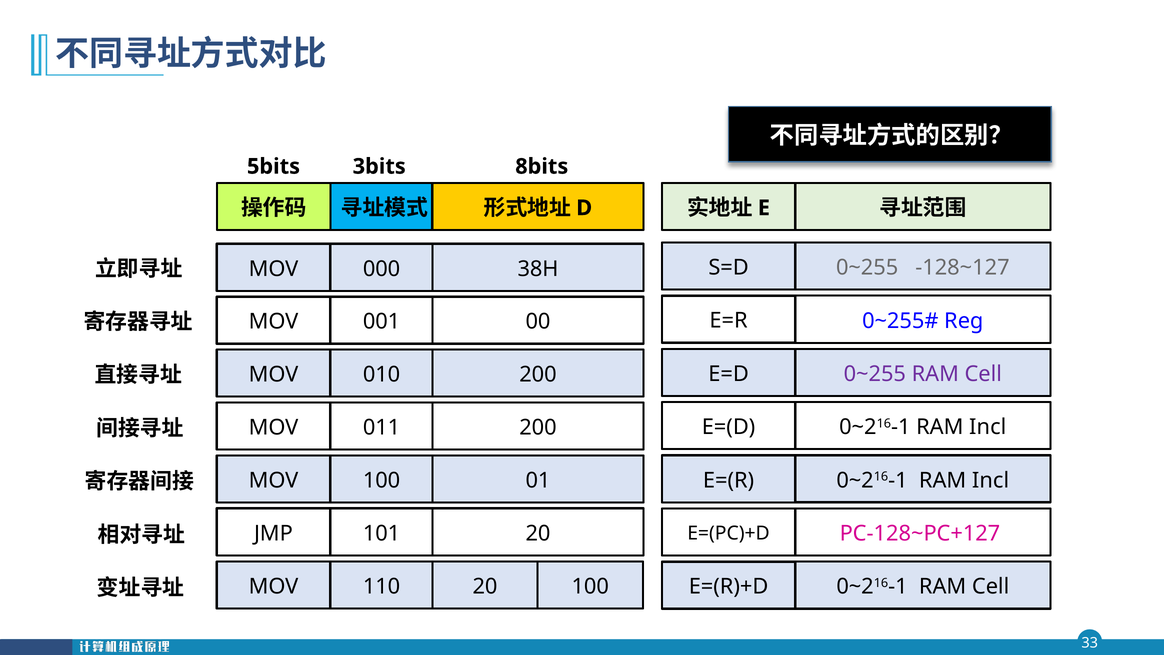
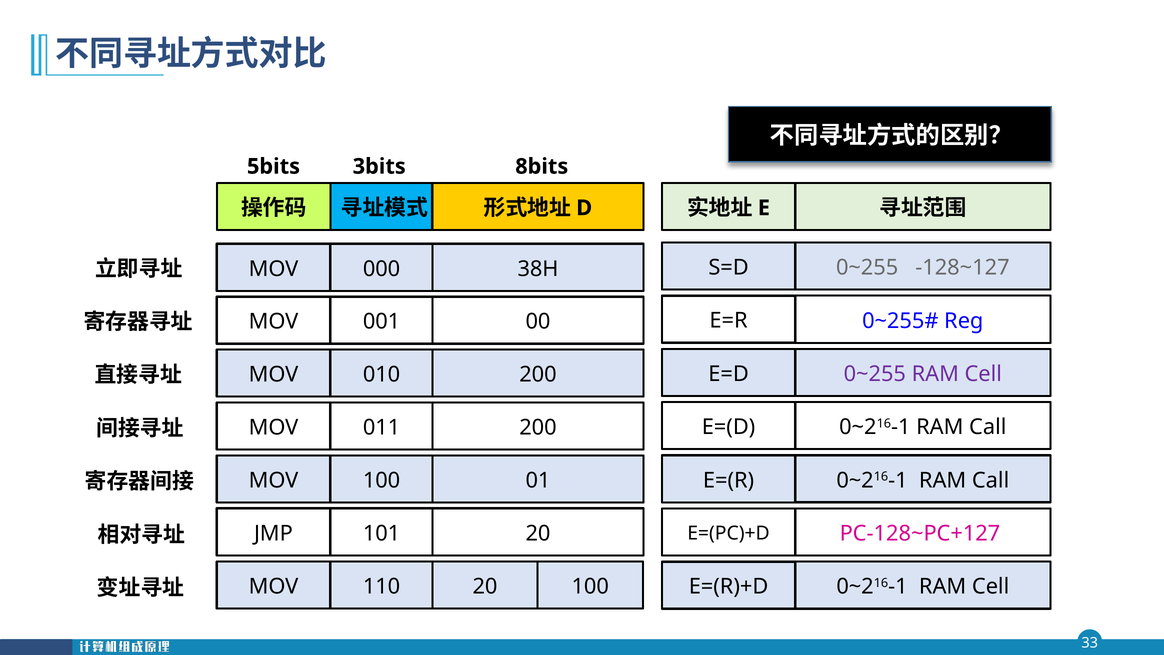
Incl at (988, 427): Incl -> Call
Incl at (991, 480): Incl -> Call
